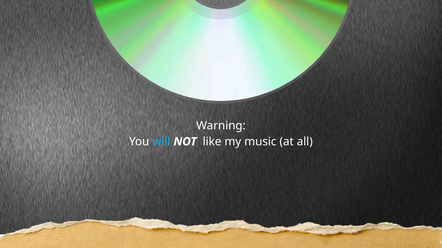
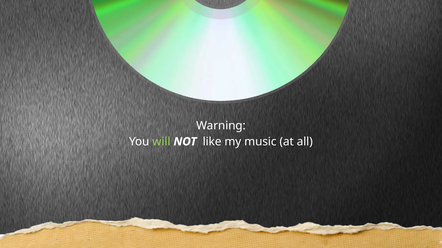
will colour: light blue -> light green
